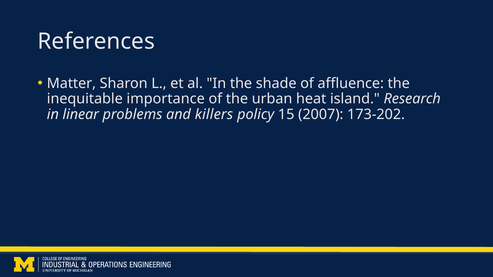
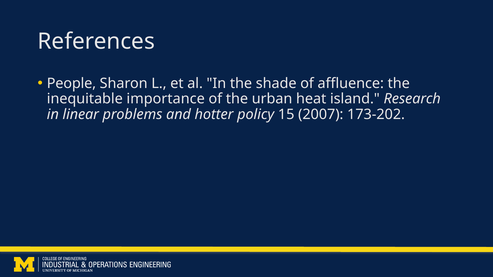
Matter: Matter -> People
killers: killers -> hotter
